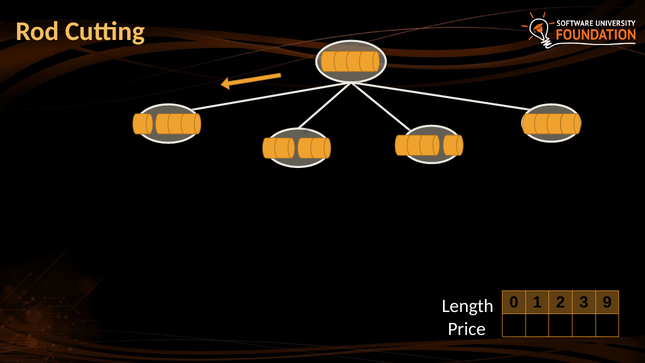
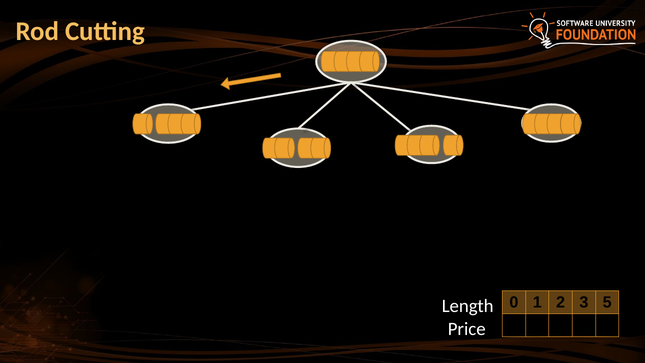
3 9: 9 -> 5
